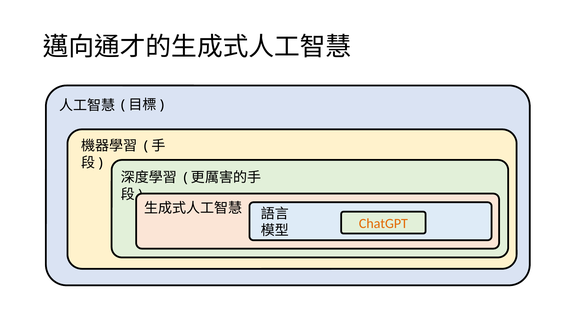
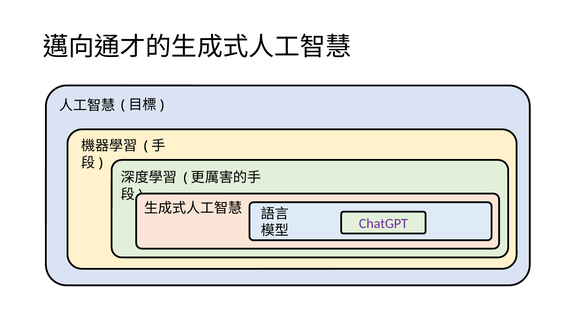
ChatGPT colour: orange -> purple
